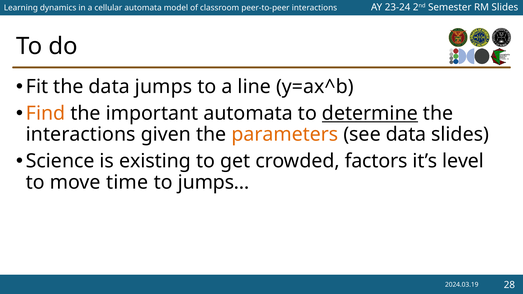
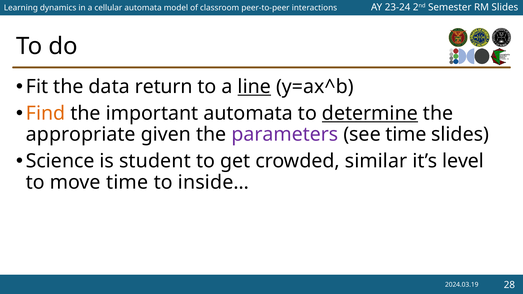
jumps: jumps -> return
line underline: none -> present
interactions at (81, 135): interactions -> appropriate
parameters colour: orange -> purple
see data: data -> time
existing: existing -> student
factors: factors -> similar
jumps…: jumps… -> inside…
